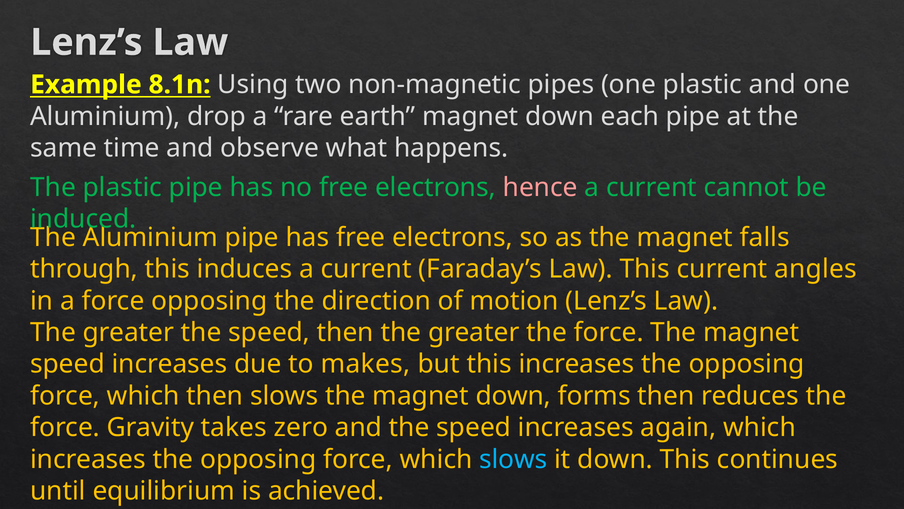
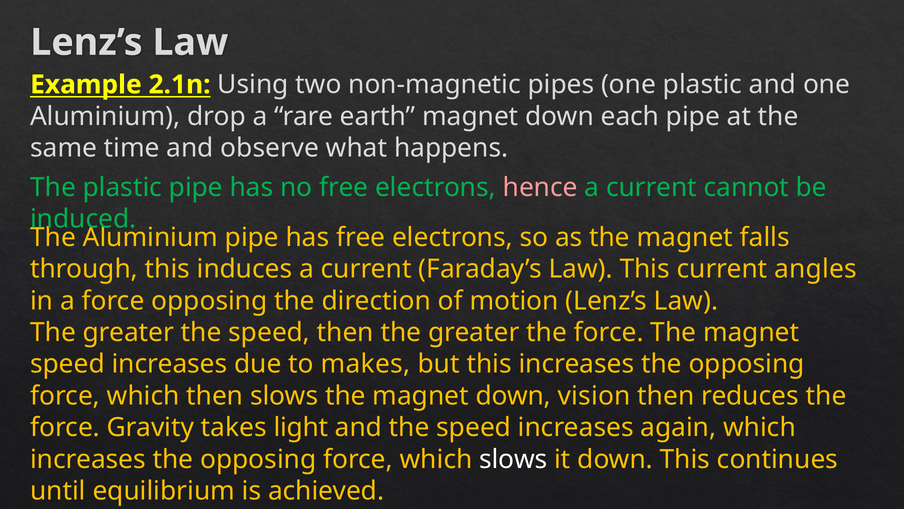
8.1n: 8.1n -> 2.1n
forms: forms -> vision
zero: zero -> light
slows at (513, 459) colour: light blue -> white
